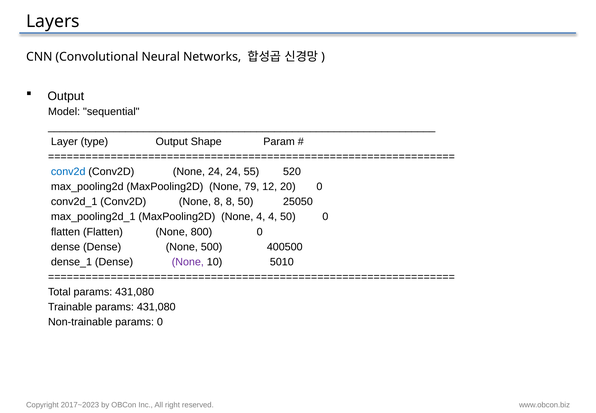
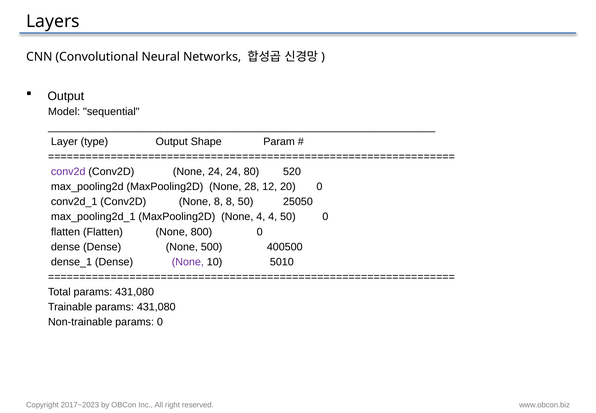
conv2d at (68, 172) colour: blue -> purple
55: 55 -> 80
79: 79 -> 28
